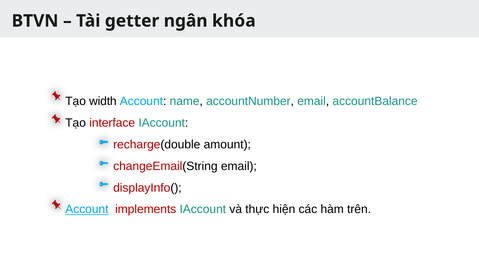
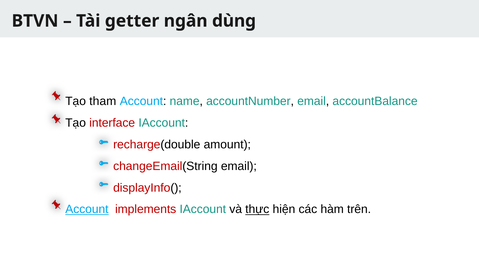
khóa: khóa -> dùng
width: width -> tham
thực underline: none -> present
